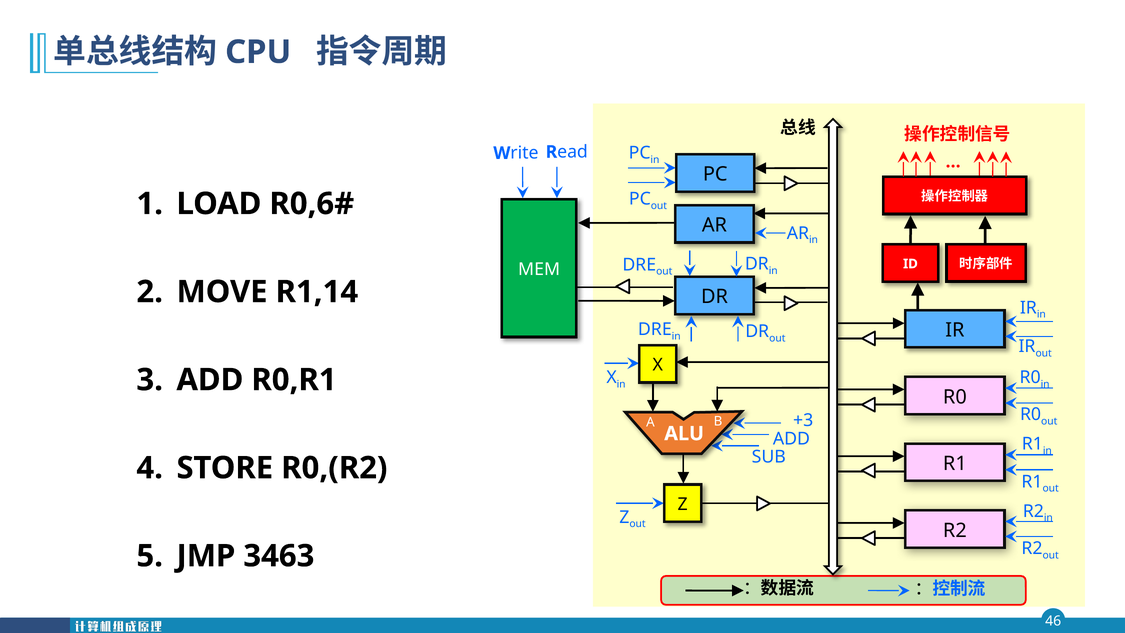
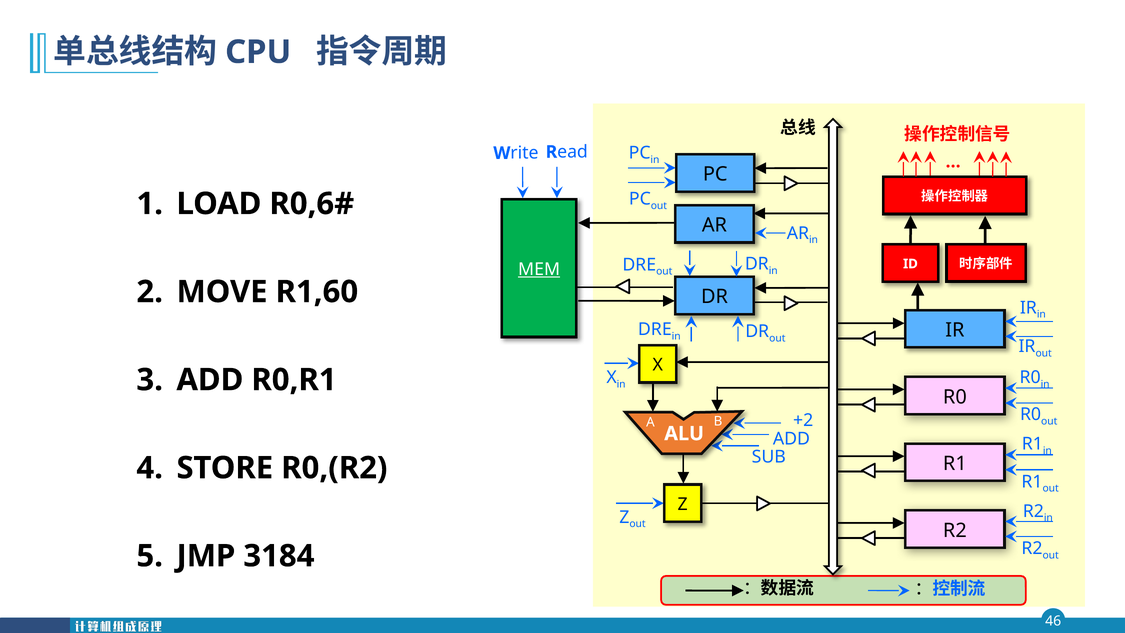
MEM underline: none -> present
R1,14: R1,14 -> R1,60
+3: +3 -> +2
3463: 3463 -> 3184
